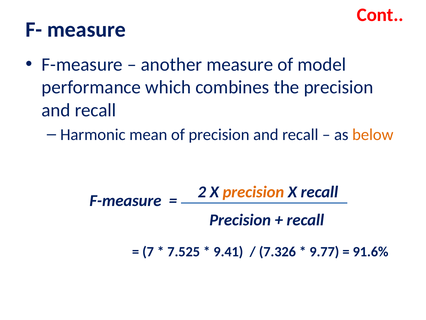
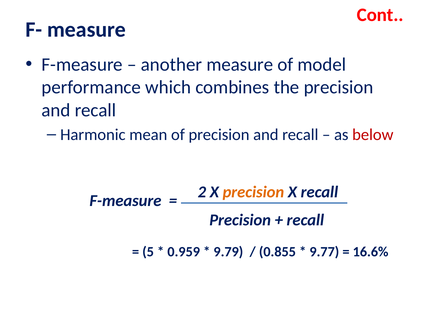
below colour: orange -> red
7: 7 -> 5
7.525: 7.525 -> 0.959
9.41: 9.41 -> 9.79
7.326: 7.326 -> 0.855
91.6%: 91.6% -> 16.6%
